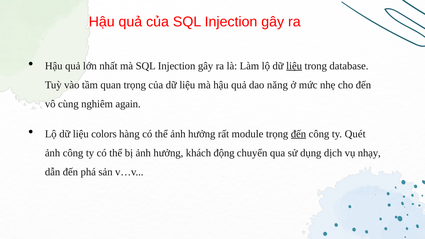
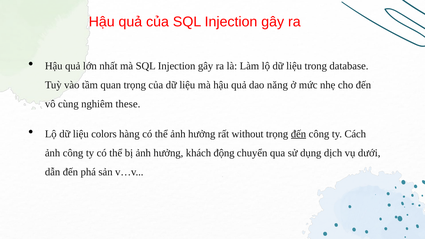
liệu at (294, 66) underline: present -> none
again: again -> these
module: module -> without
Quét: Quét -> Cách
nhạy: nhạy -> dưới
